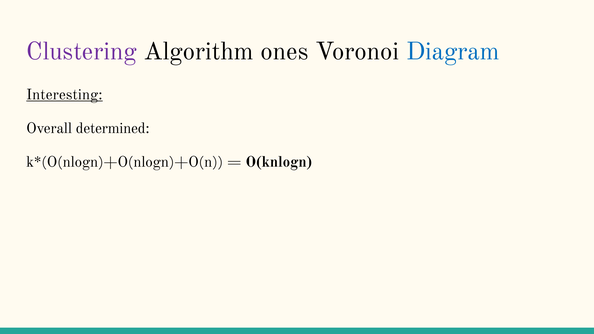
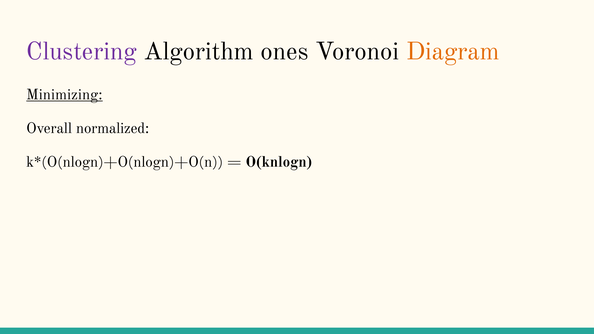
Diagram colour: blue -> orange
Interesting: Interesting -> Minimizing
determined: determined -> normalized
